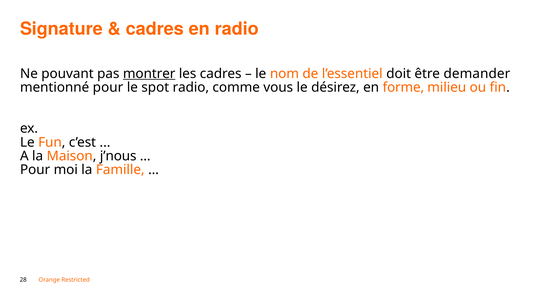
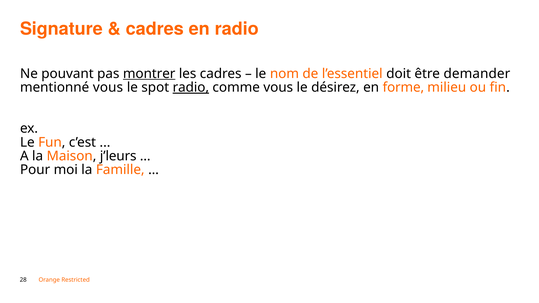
mentionné pour: pour -> vous
radio at (191, 87) underline: none -> present
j’nous: j’nous -> j’leurs
